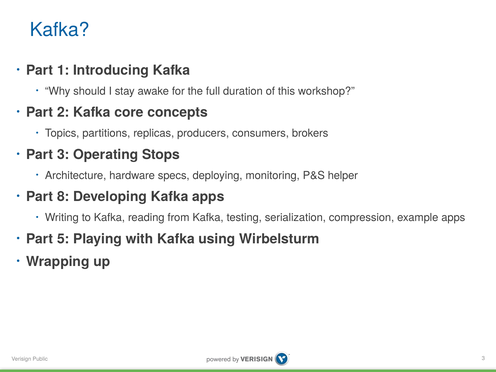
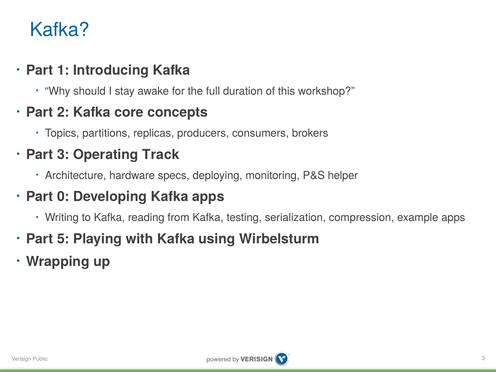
Stops: Stops -> Track
8: 8 -> 0
